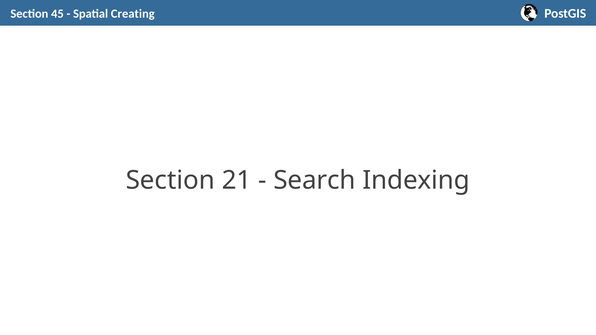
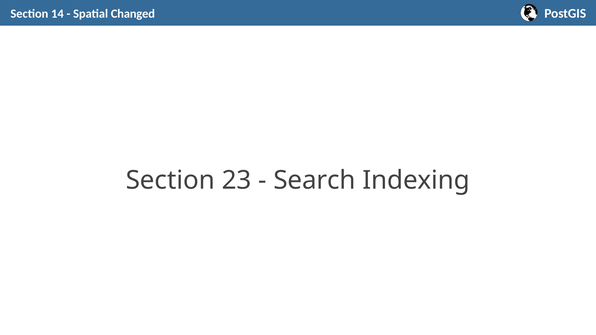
45: 45 -> 14
Creating: Creating -> Changed
21: 21 -> 23
